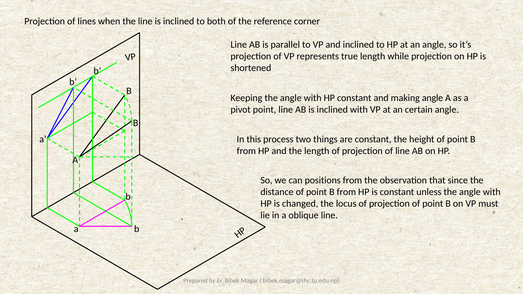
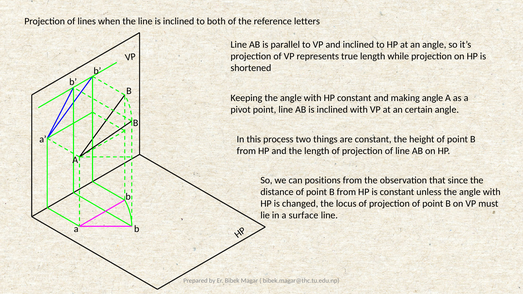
corner: corner -> letters
oblique: oblique -> surface
